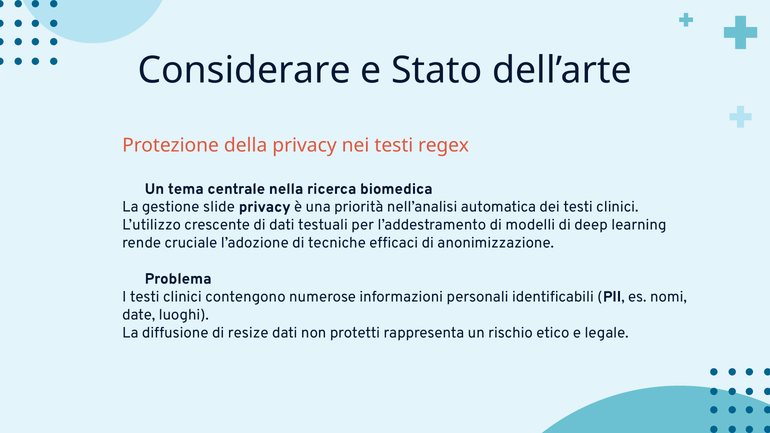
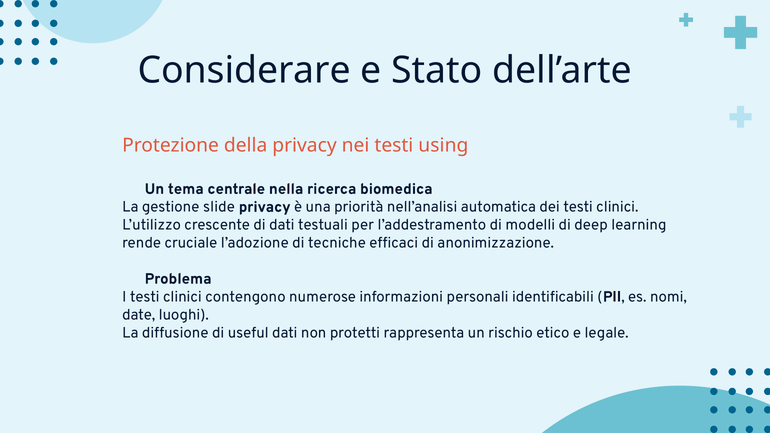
regex: regex -> using
resize: resize -> useful
